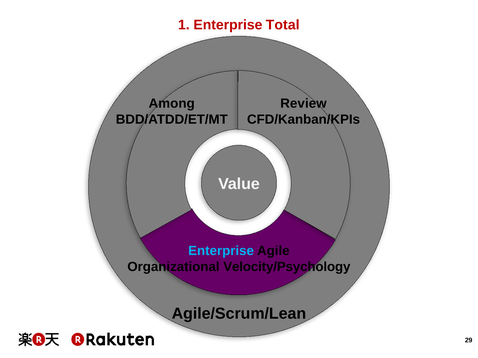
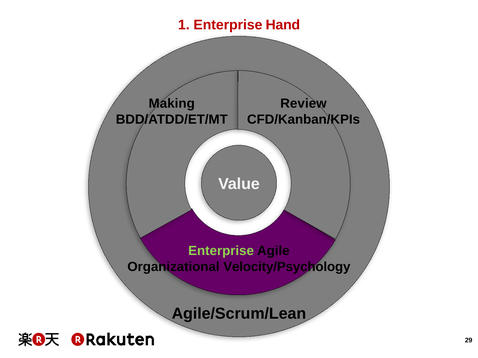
Total: Total -> Hand
Among: Among -> Making
Enterprise at (221, 251) colour: light blue -> light green
